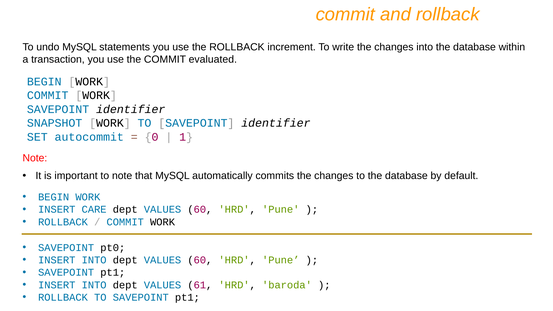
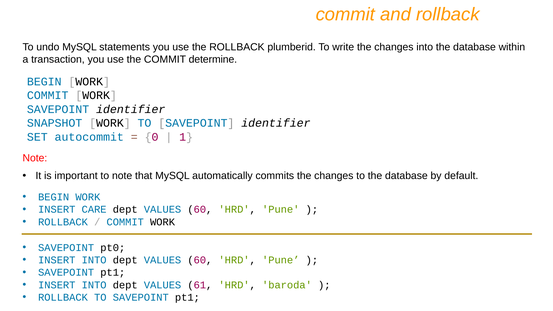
increment: increment -> plumberid
evaluated: evaluated -> determine
